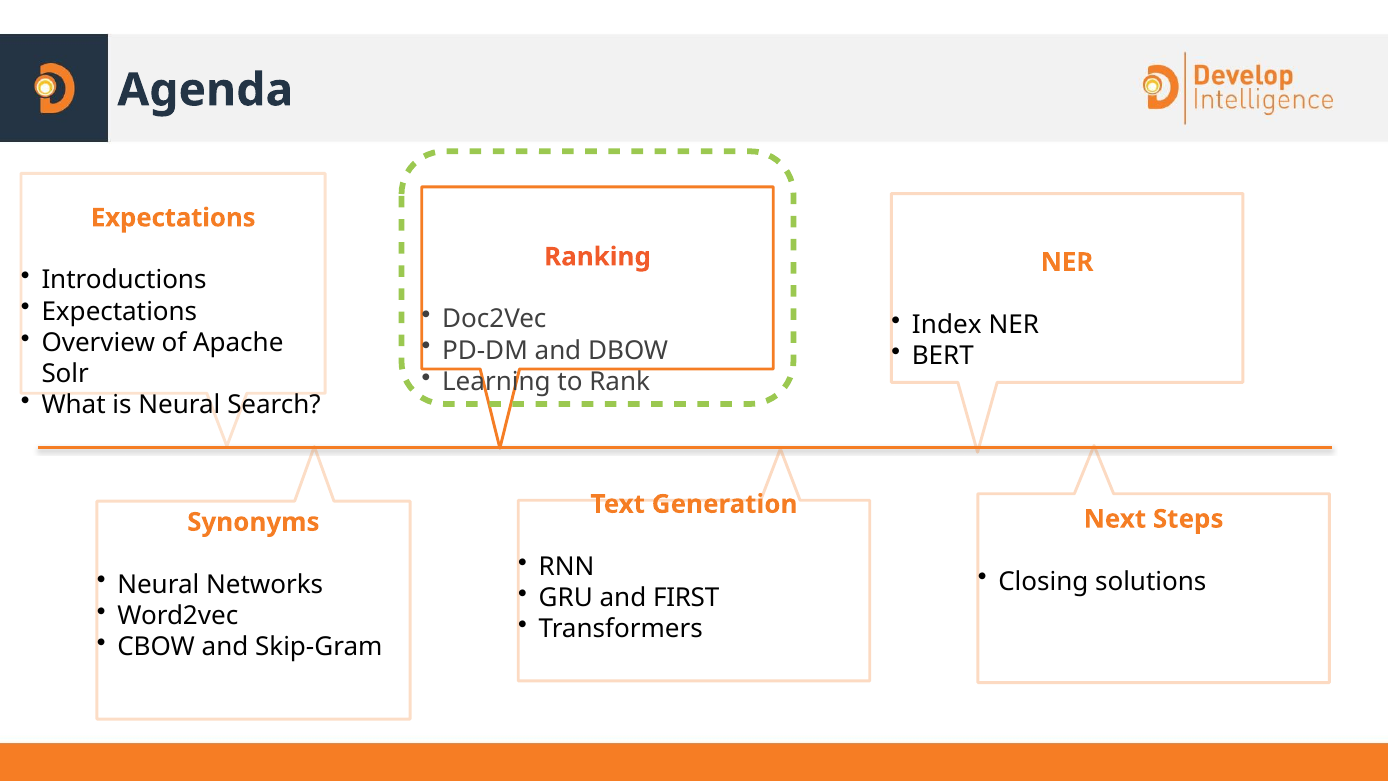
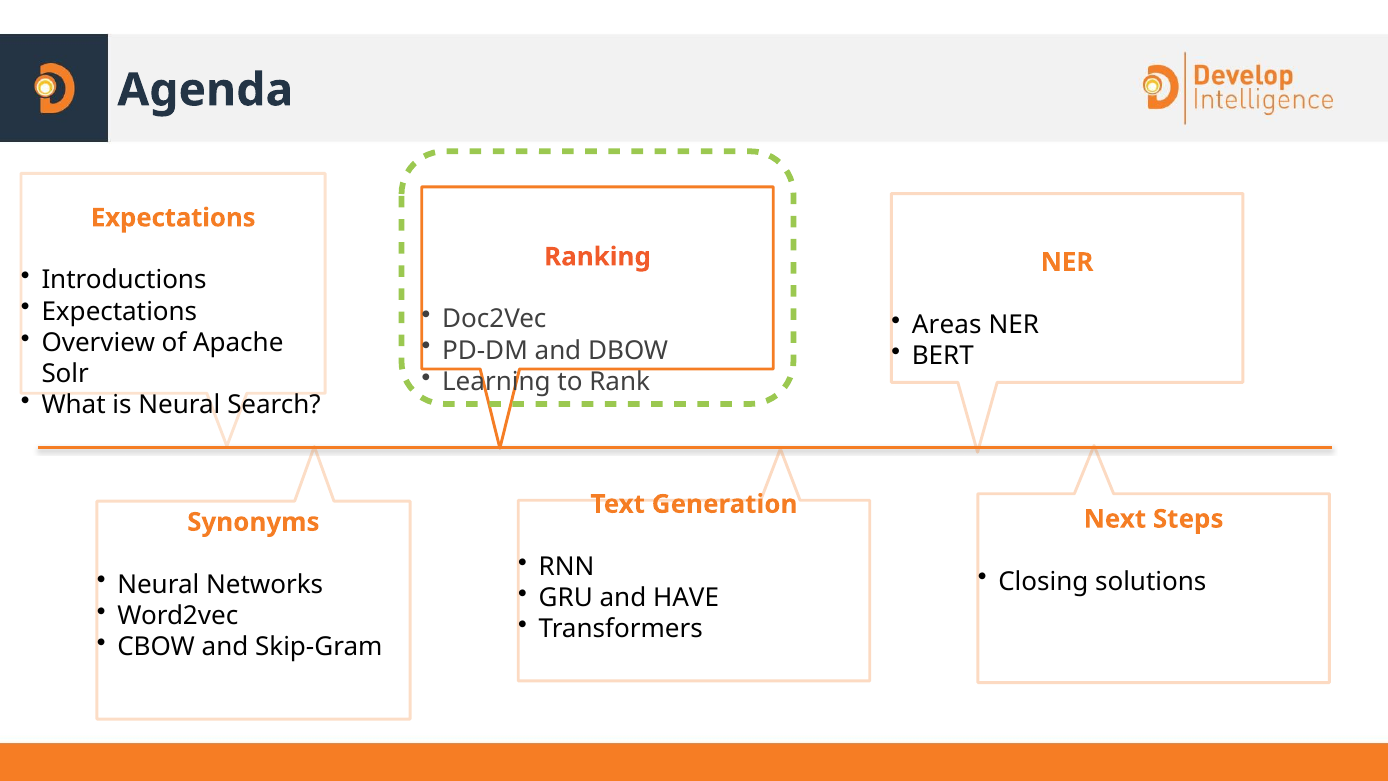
Index: Index -> Areas
FIRST: FIRST -> HAVE
